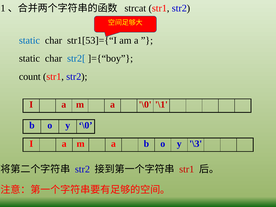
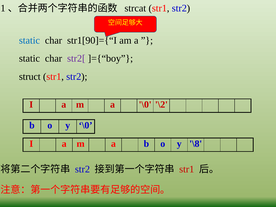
str1[53]={“I: str1[53]={“I -> str1[90]={“I
str2[ colour: blue -> purple
count: count -> struct
\1: \1 -> \2
\3: \3 -> \8
